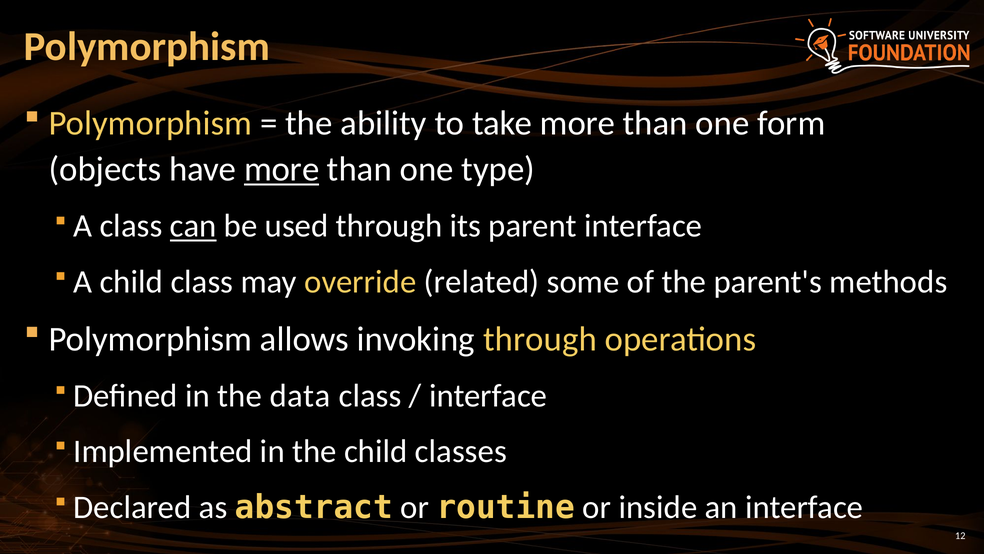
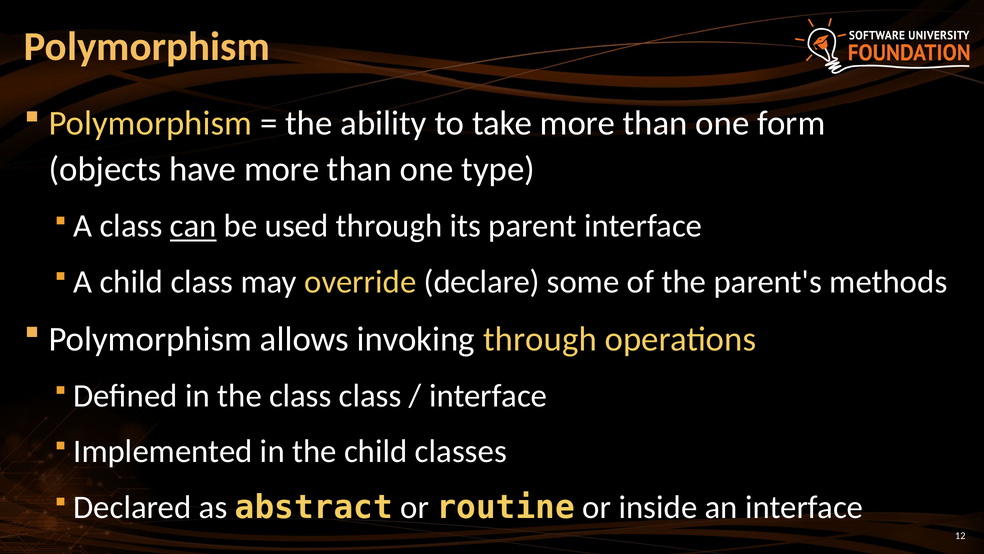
more at (282, 169) underline: present -> none
related: related -> declare
the data: data -> class
